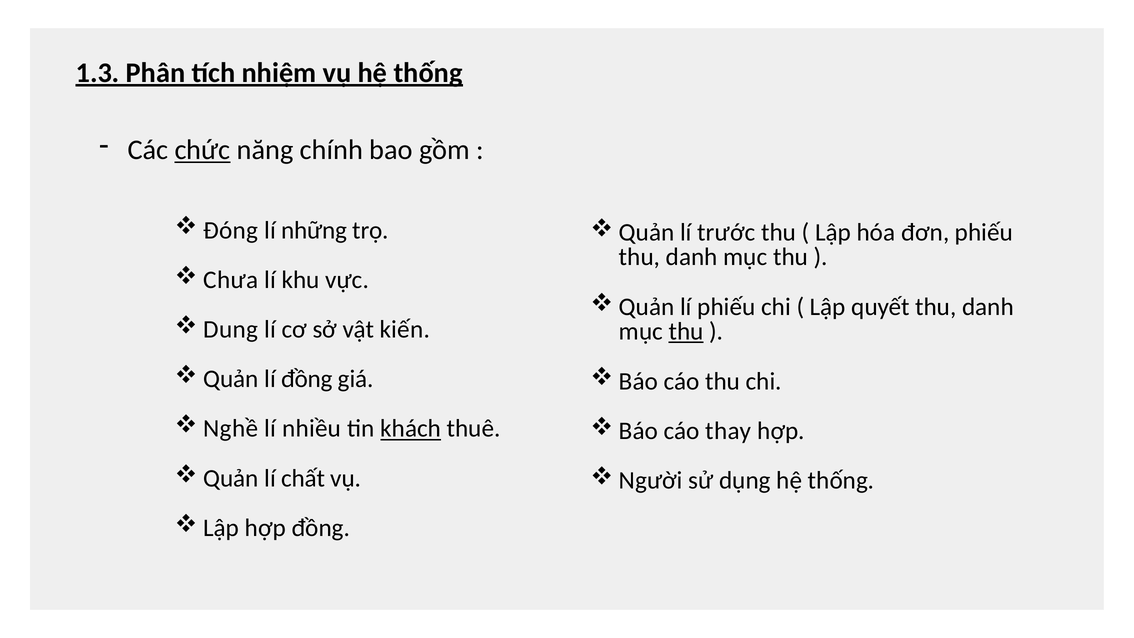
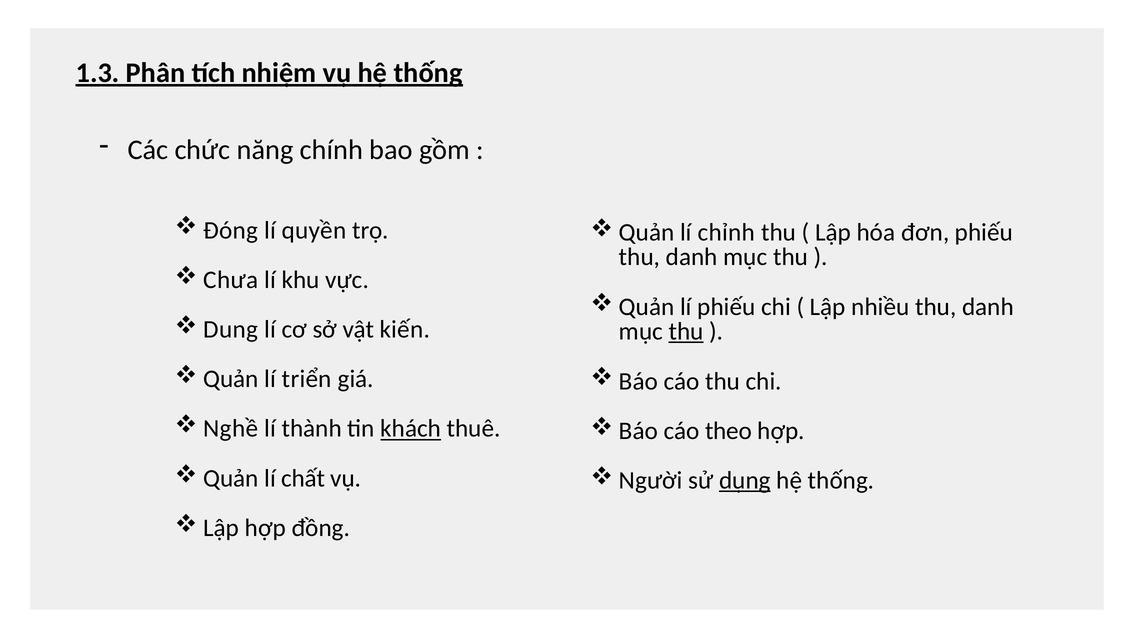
chức underline: present -> none
những: những -> quyền
trước: trước -> chỉnh
quyết: quyết -> nhiều
lí đồng: đồng -> triển
nhiều: nhiều -> thành
thay: thay -> theo
dụng underline: none -> present
